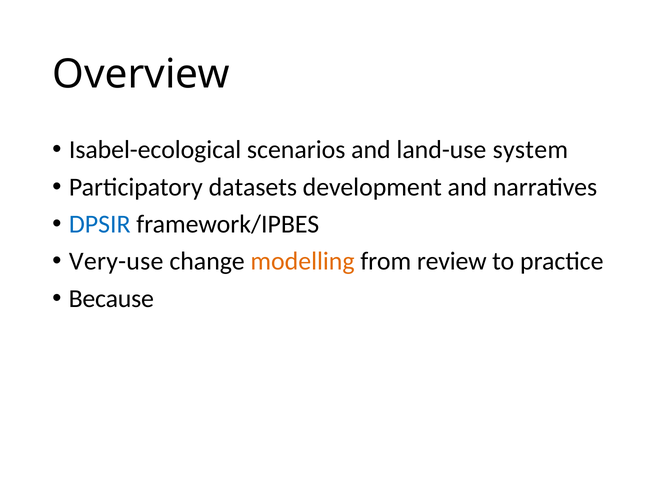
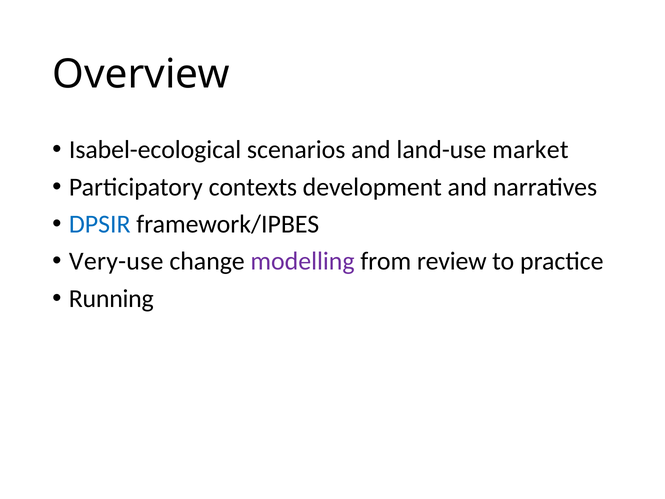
system: system -> market
datasets: datasets -> contexts
modelling colour: orange -> purple
Because: Because -> Running
